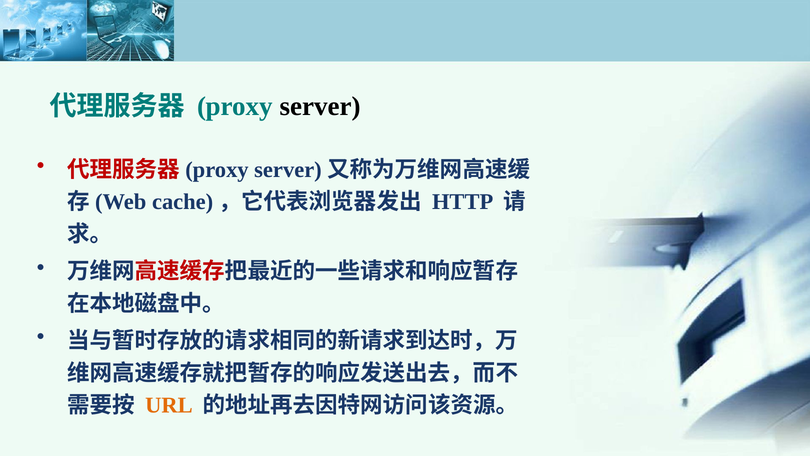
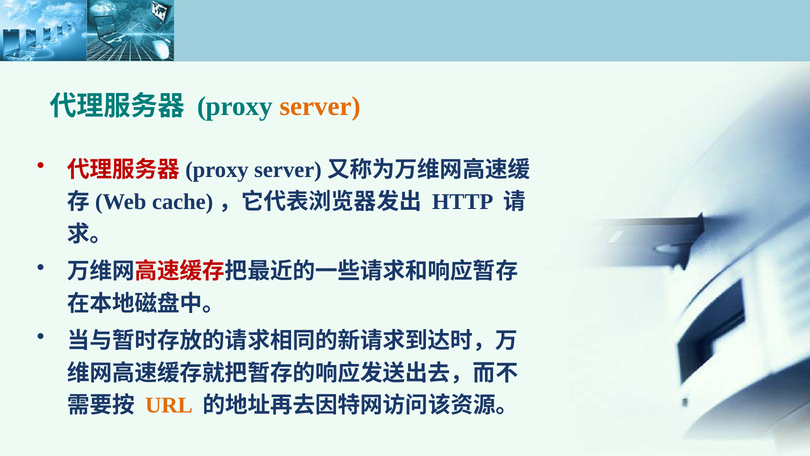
server colour: black -> orange
